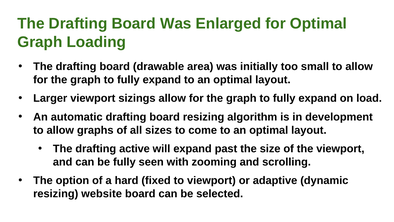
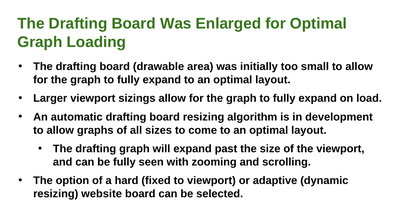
drafting active: active -> graph
